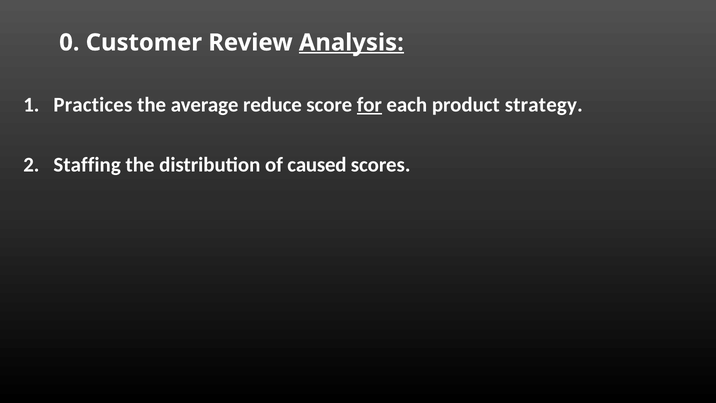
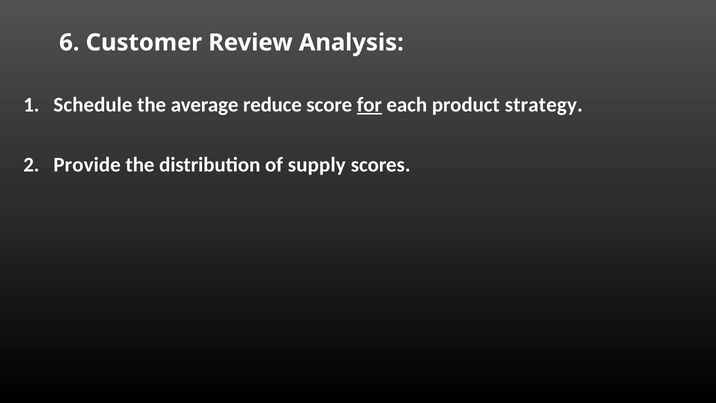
0: 0 -> 6
Analysis underline: present -> none
Practices: Practices -> Schedule
Staffing: Staffing -> Provide
caused: caused -> supply
